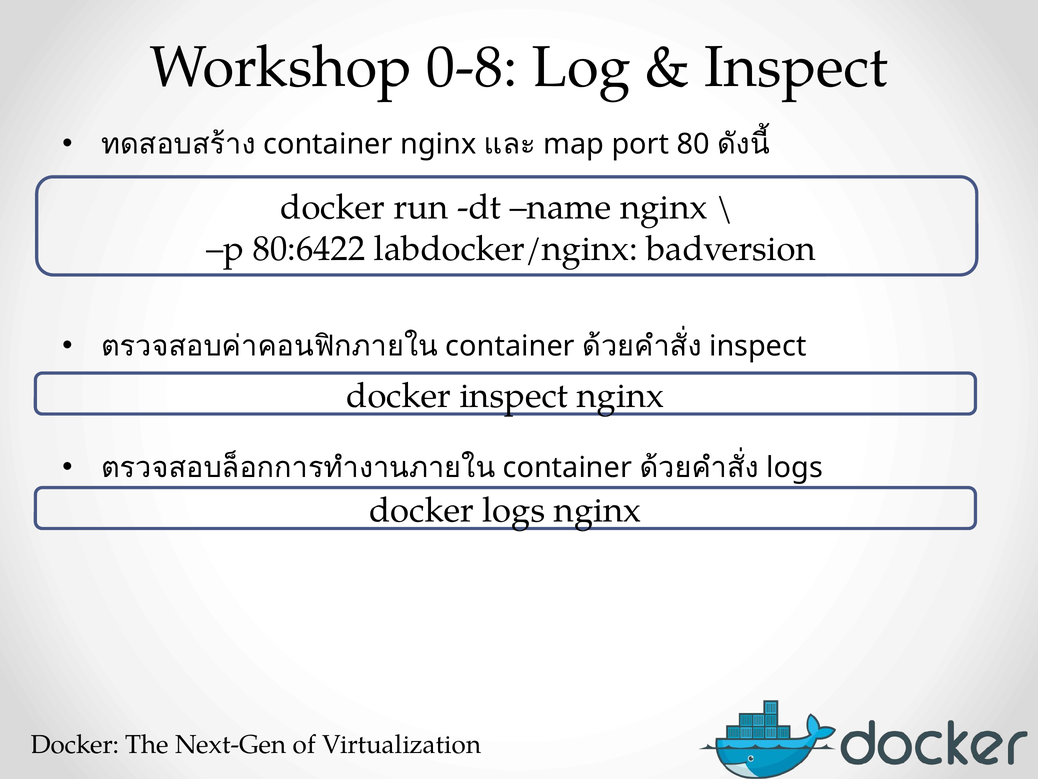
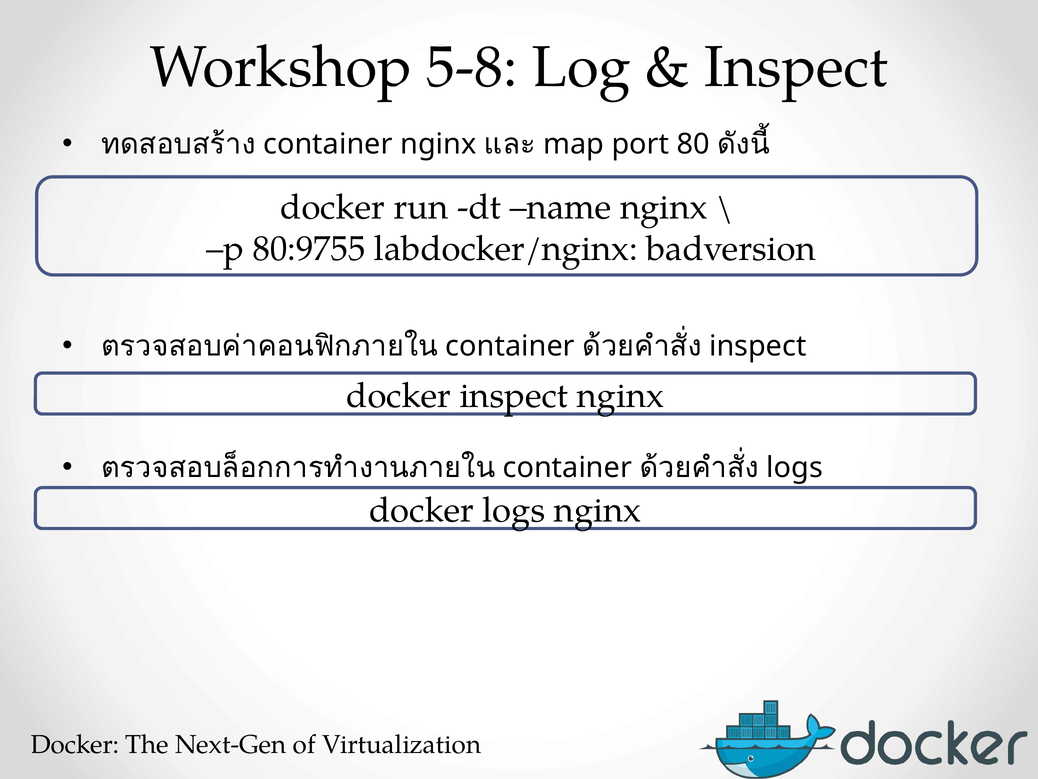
0-8: 0-8 -> 5-8
80:6422: 80:6422 -> 80:9755
